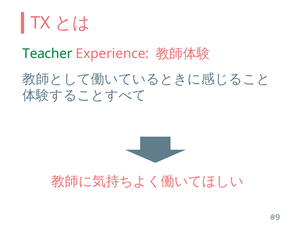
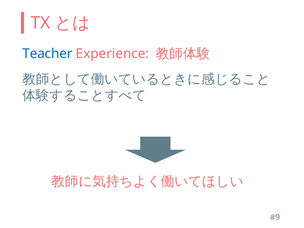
Teacher colour: green -> blue
